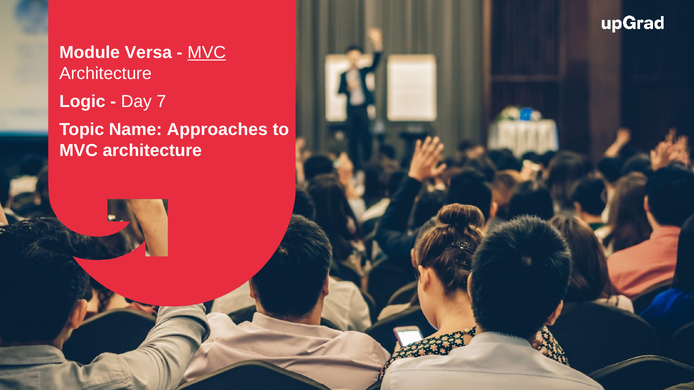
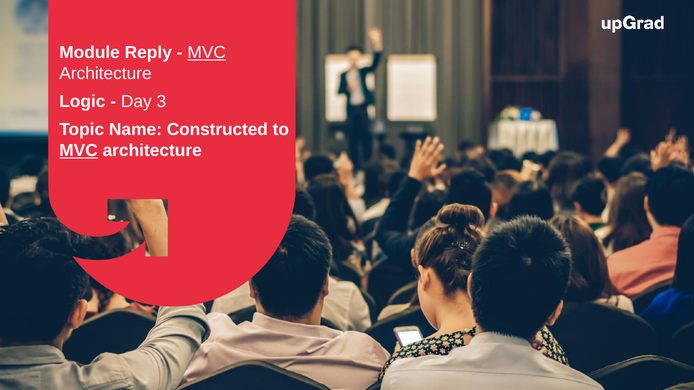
Versa: Versa -> Reply
7: 7 -> 3
Approaches: Approaches -> Constructed
MVC at (79, 151) underline: none -> present
